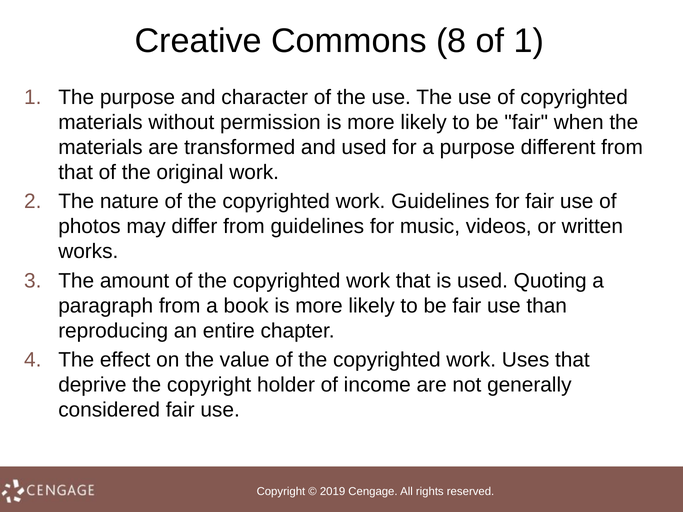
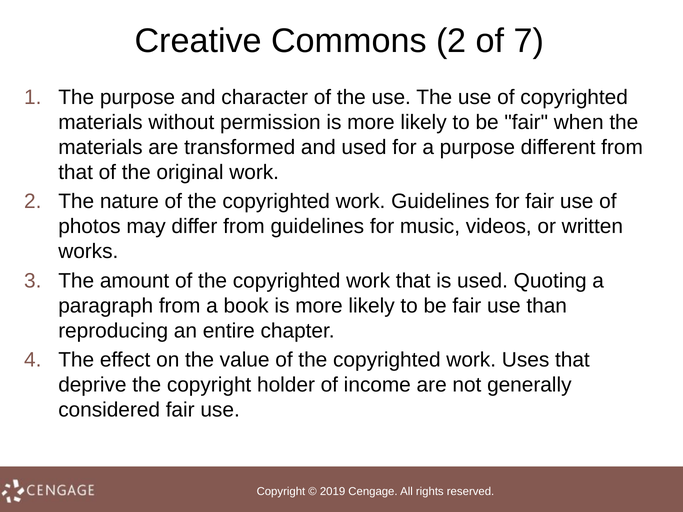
Commons 8: 8 -> 2
of 1: 1 -> 7
